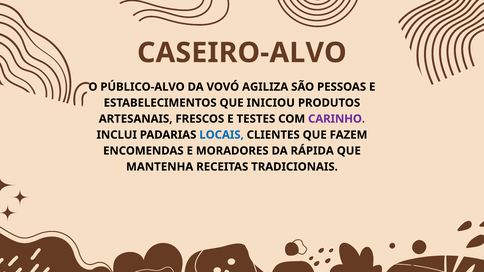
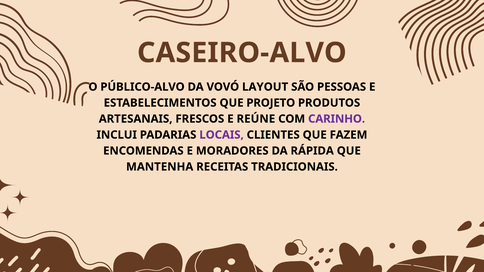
AGILIZA: AGILIZA -> LAYOUT
INICIOU: INICIOU -> PROJETO
TESTES: TESTES -> REÚNE
LOCAIS colour: blue -> purple
